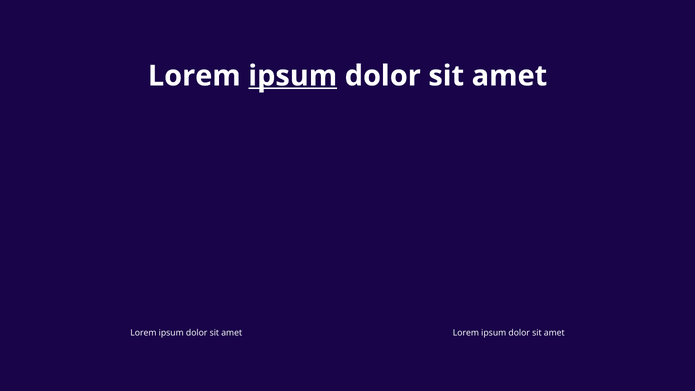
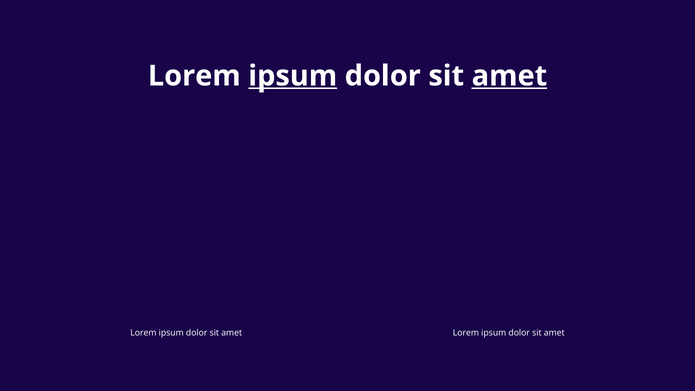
amet at (509, 76) underline: none -> present
